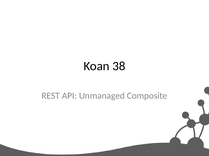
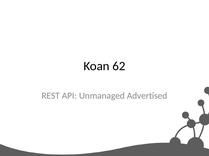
38: 38 -> 62
Composite: Composite -> Advertised
